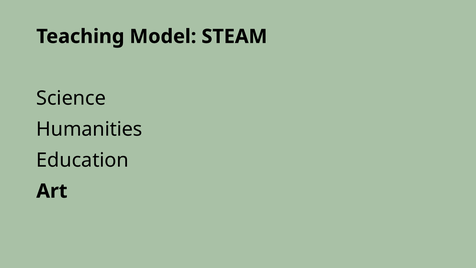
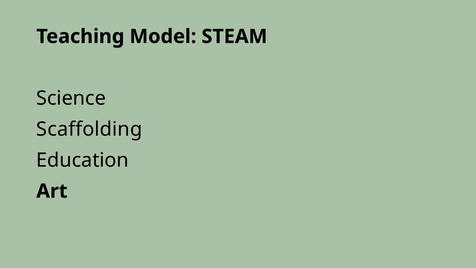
Humanities: Humanities -> Scaffolding
